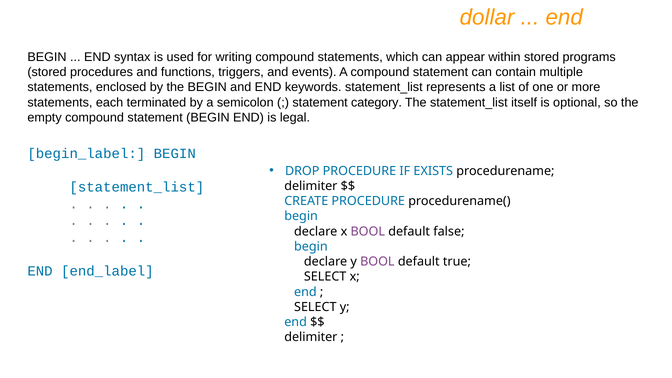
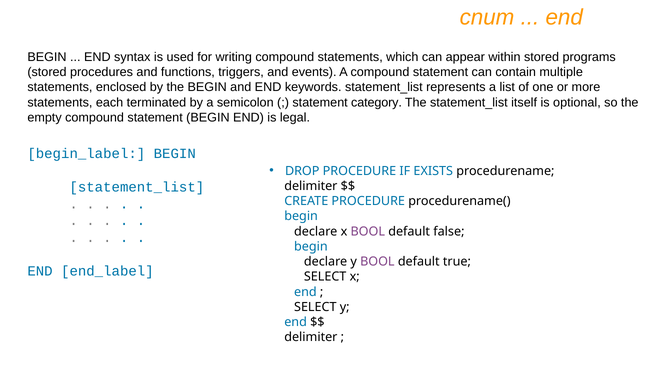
dollar: dollar -> cnum
